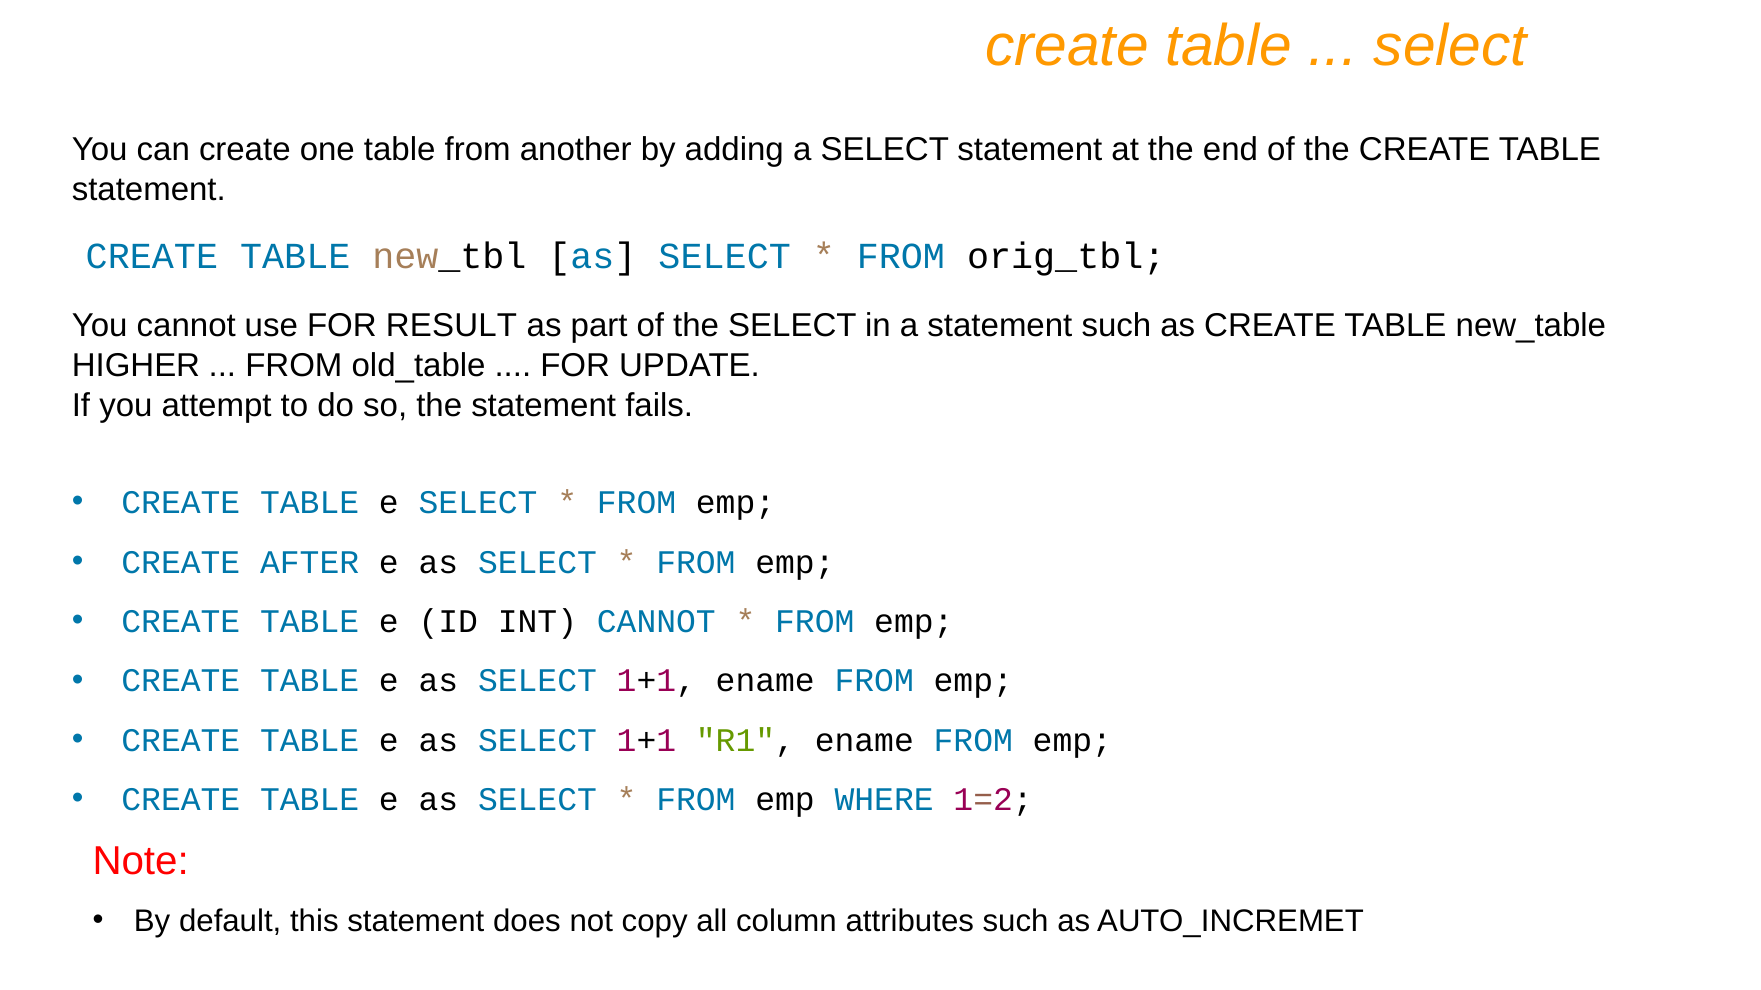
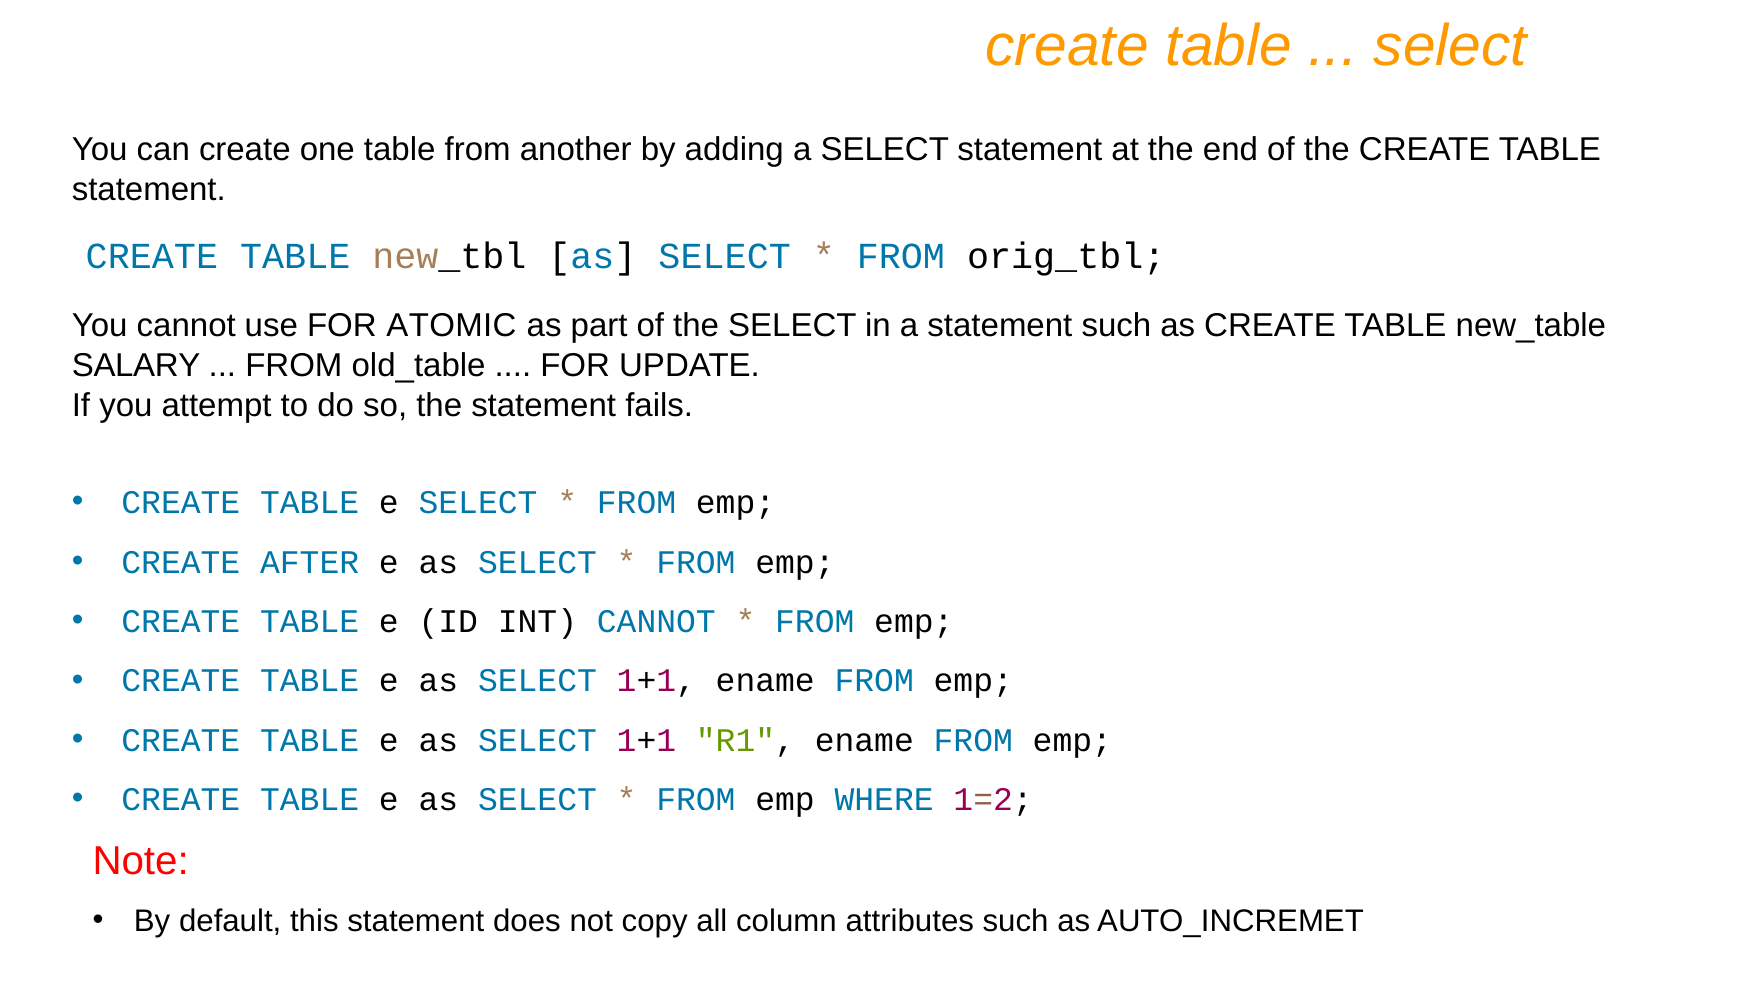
RESULT: RESULT -> ATOMIC
HIGHER: HIGHER -> SALARY
